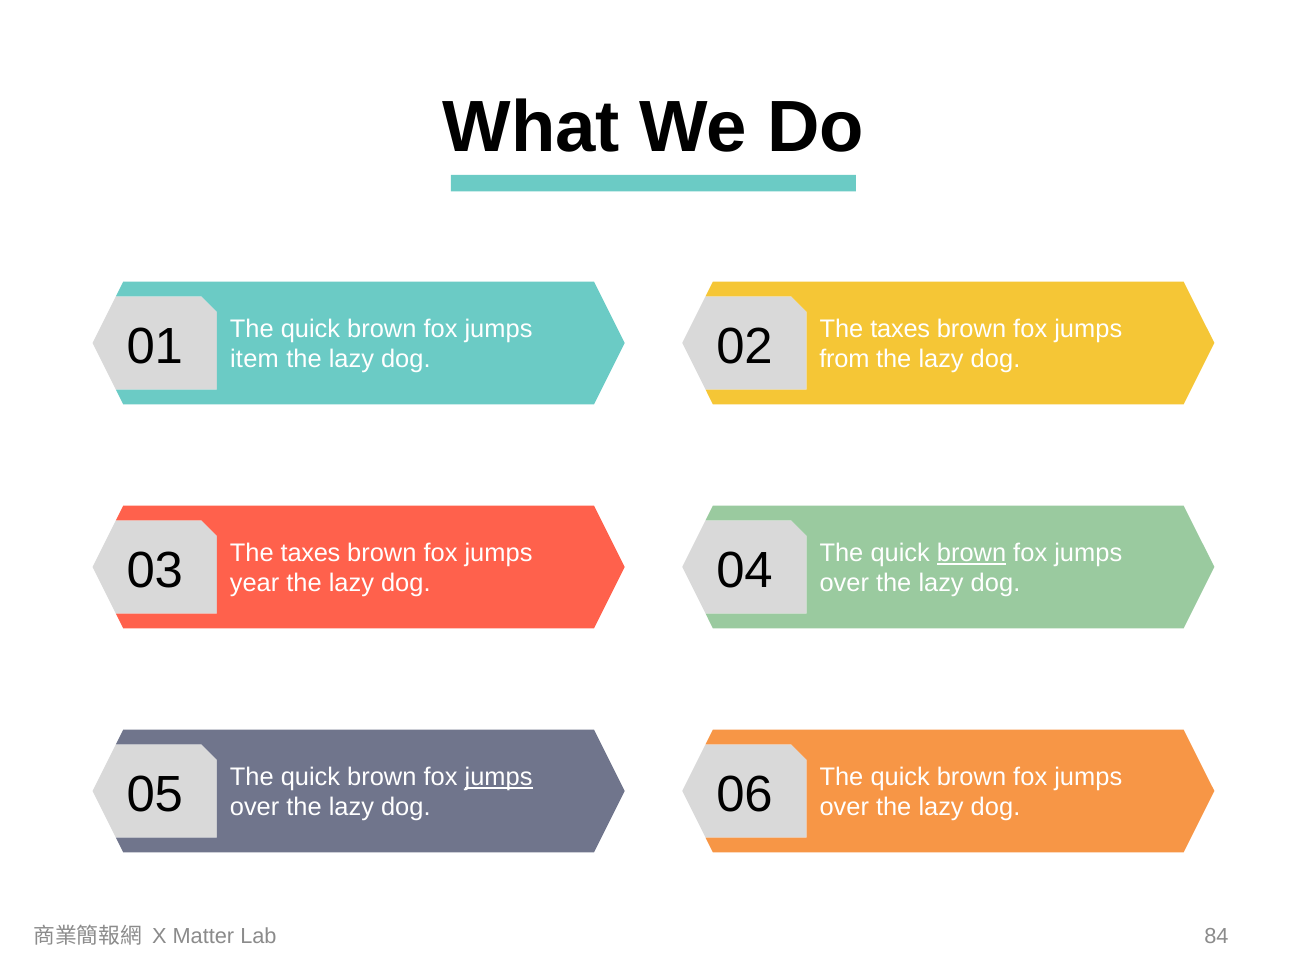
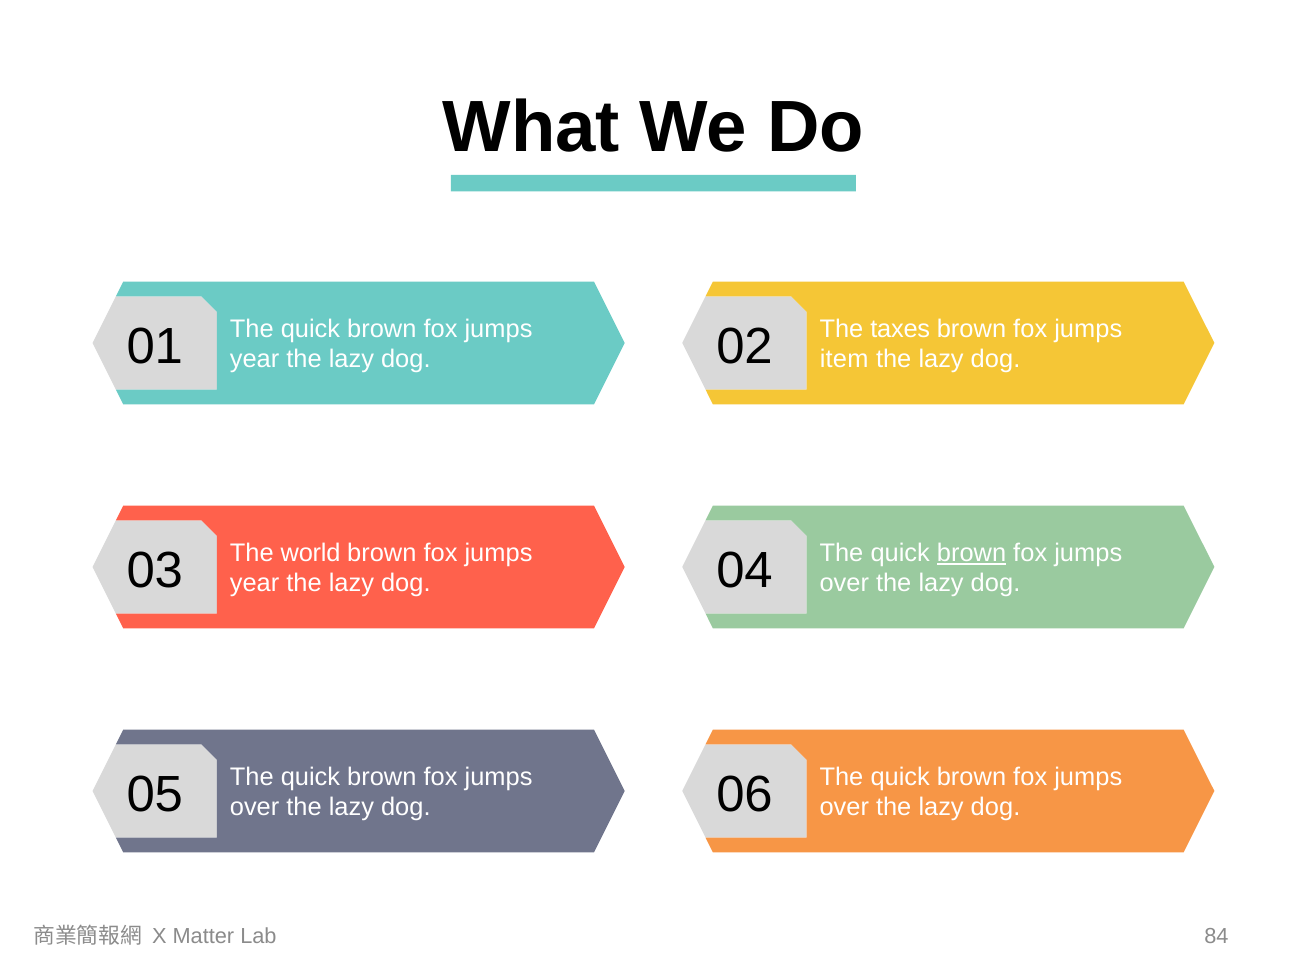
item at (254, 360): item -> year
from: from -> item
taxes at (311, 553): taxes -> world
jumps at (499, 777) underline: present -> none
